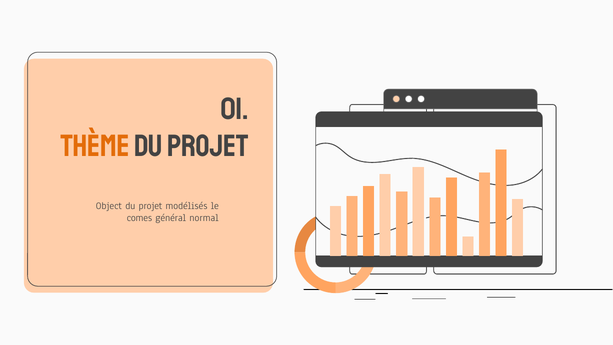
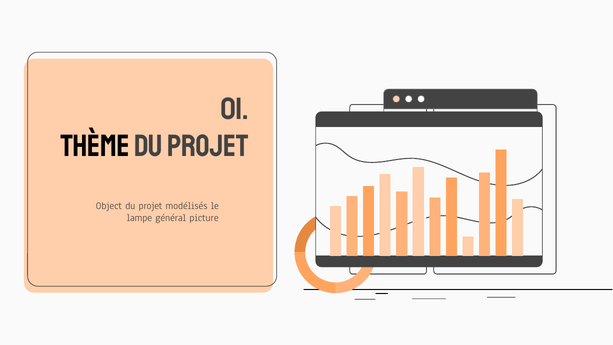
Thème colour: orange -> black
comes: comes -> lampe
normal: normal -> picture
